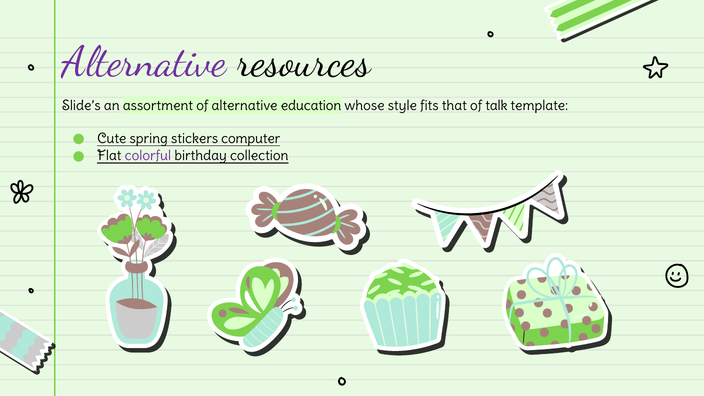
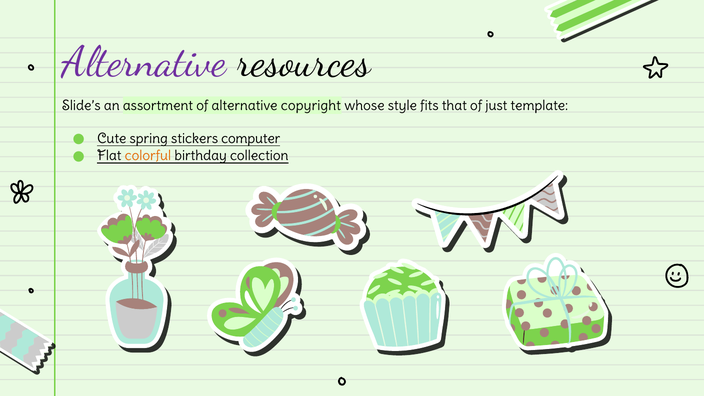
education: education -> copyright
talk: talk -> just
colorful colour: purple -> orange
